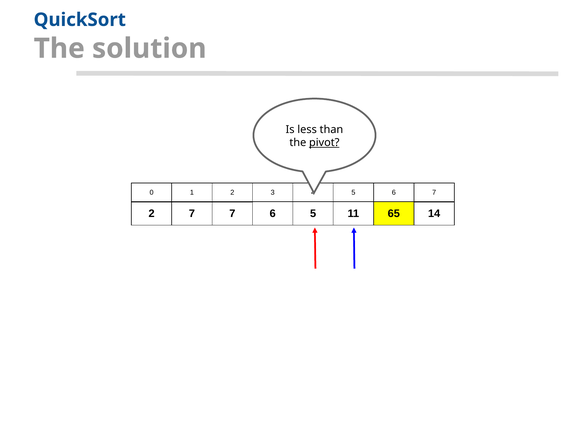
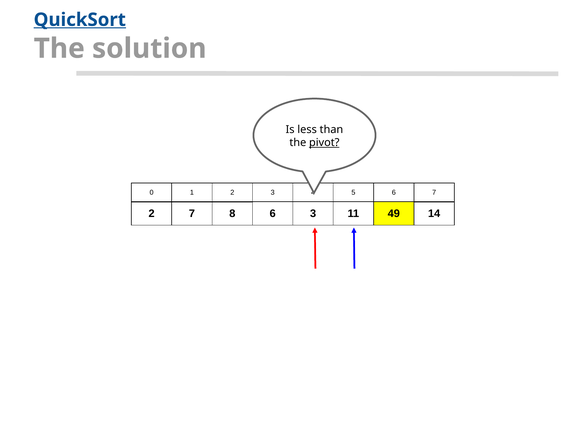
QuickSort underline: none -> present
7 7: 7 -> 8
6 5: 5 -> 3
65: 65 -> 49
